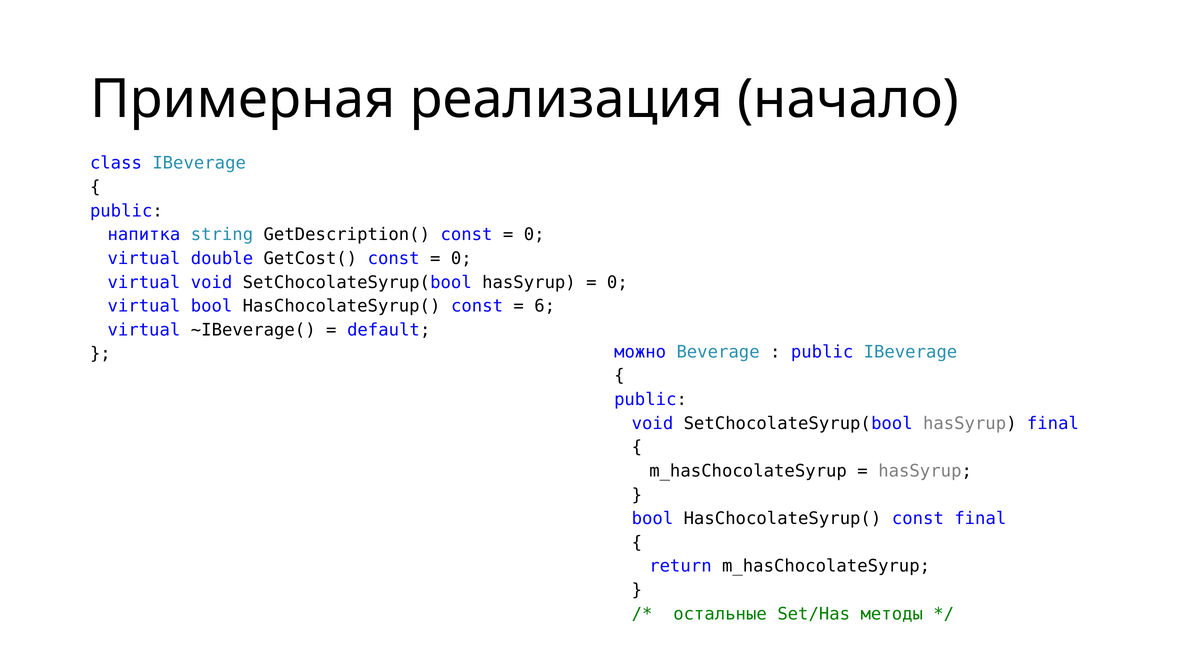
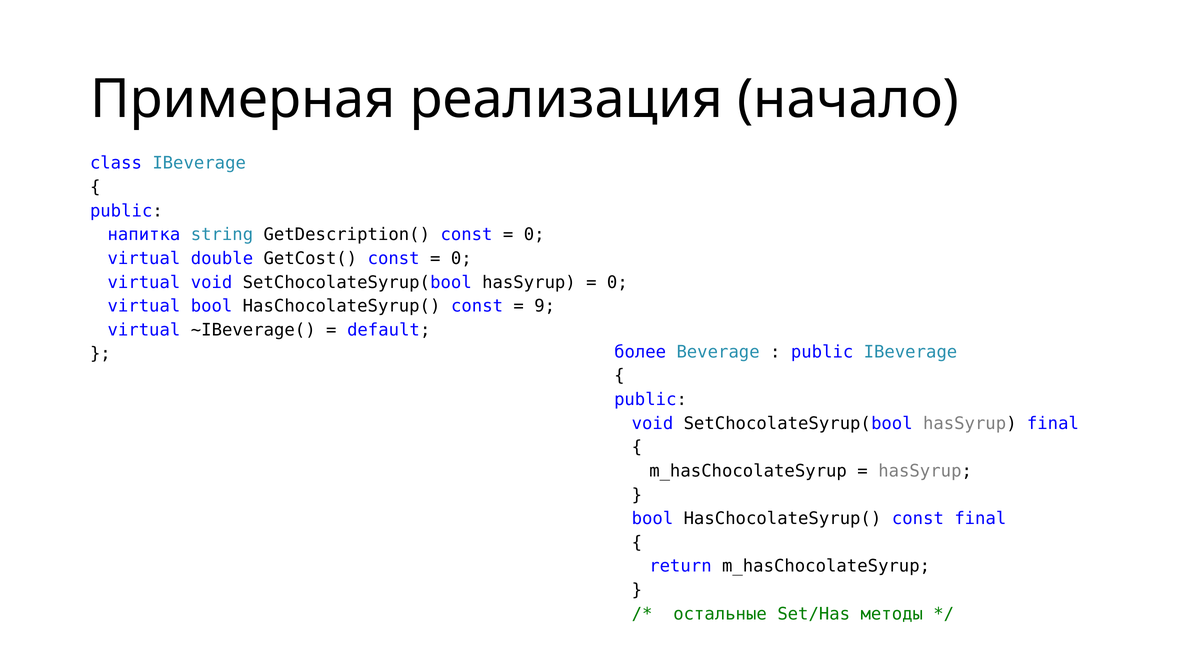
6: 6 -> 9
можно: можно -> более
